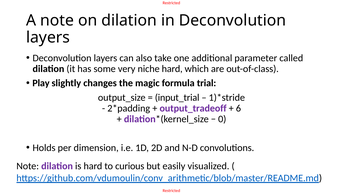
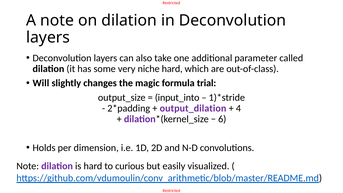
Play: Play -> Will
input_trial: input_trial -> input_into
output_tradeoff: output_tradeoff -> output_dilation
6: 6 -> 4
0: 0 -> 6
